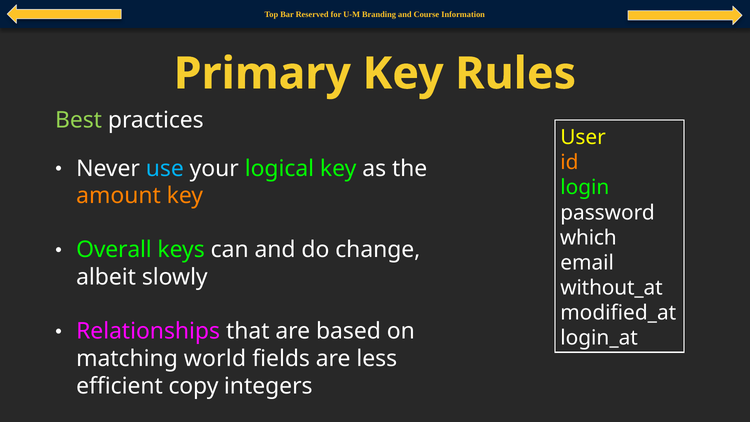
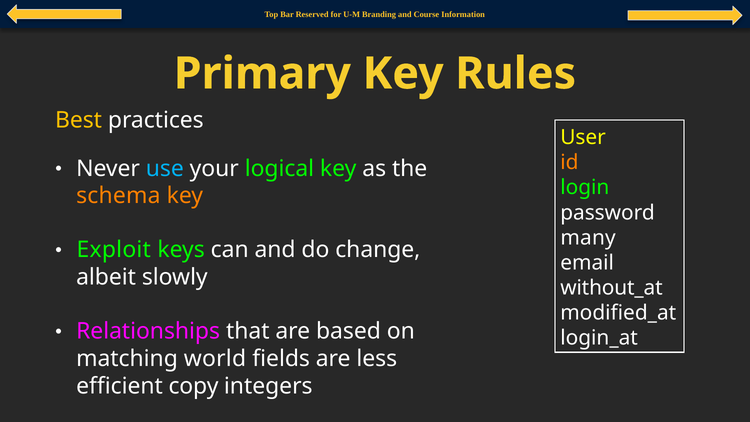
Best colour: light green -> yellow
amount: amount -> schema
which: which -> many
Overall: Overall -> Exploit
